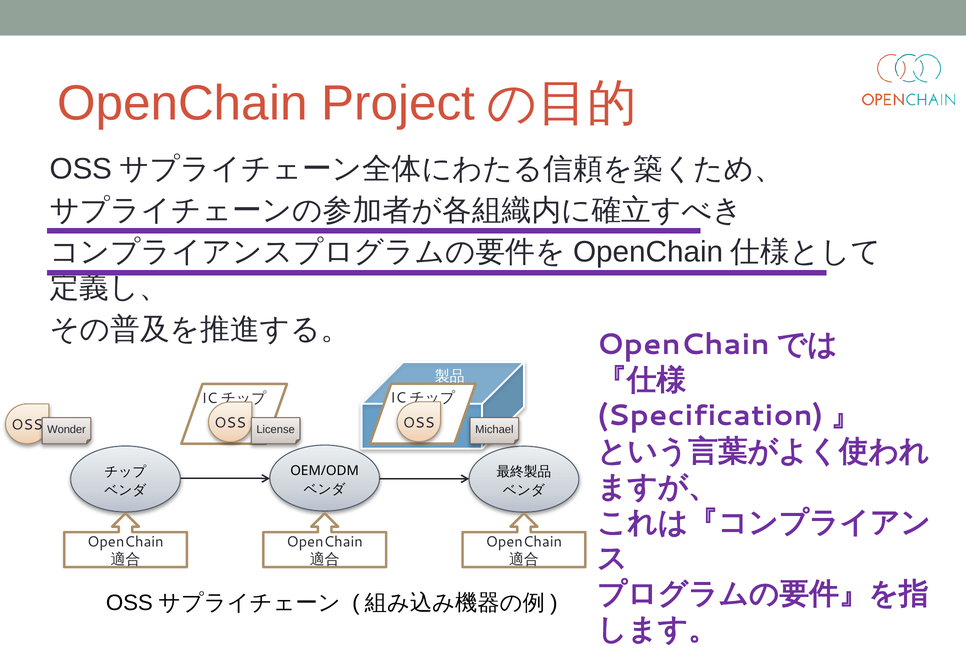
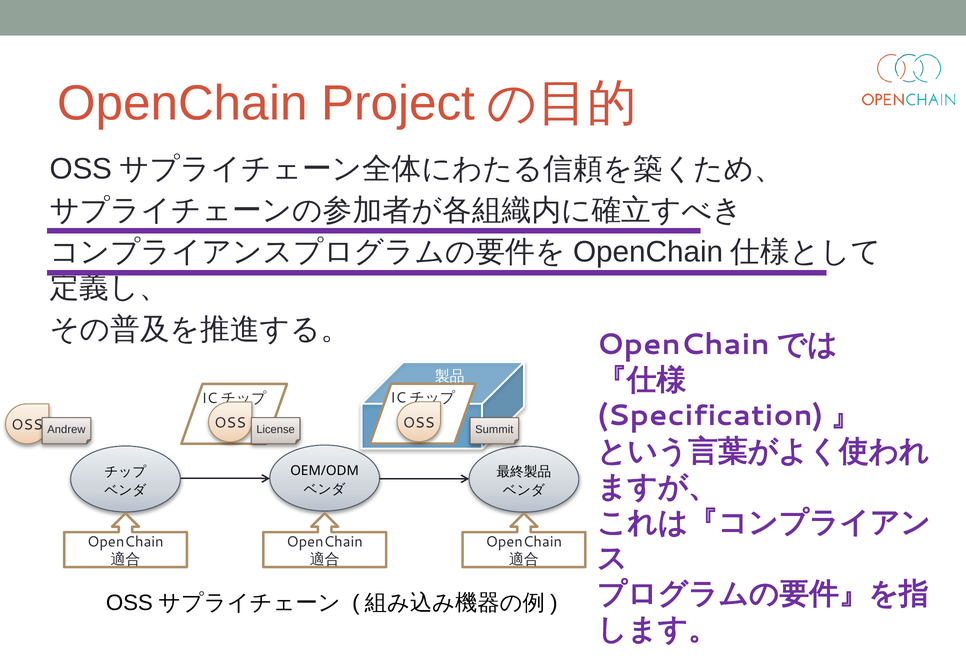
Wonder: Wonder -> Andrew
Michael: Michael -> Summit
